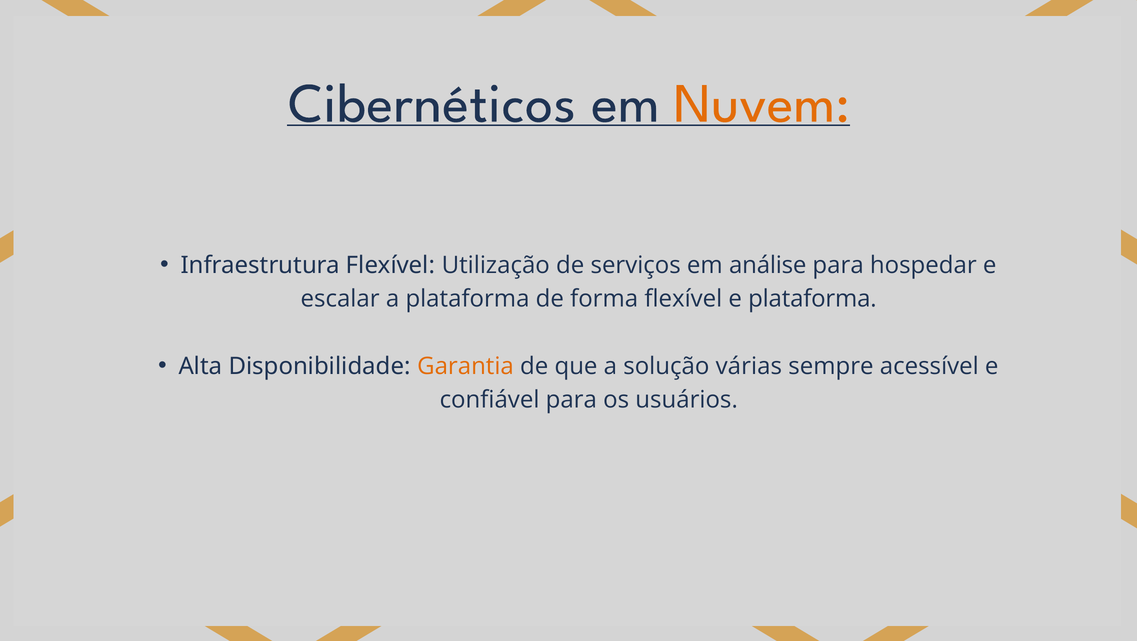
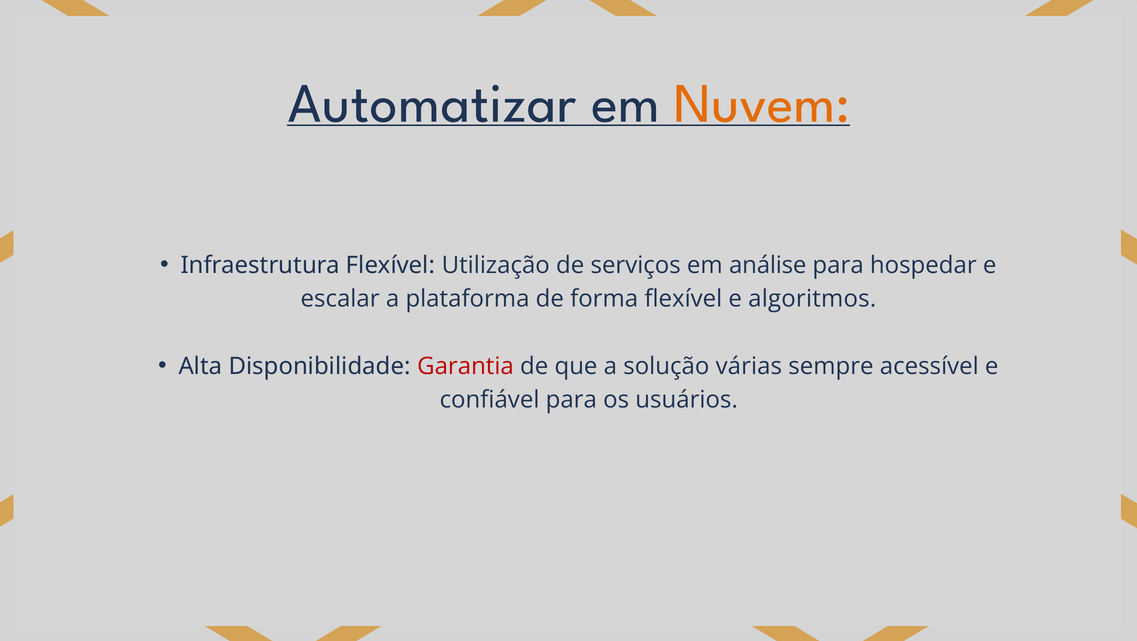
Cibernéticos: Cibernéticos -> Automatizar
e plataforma: plataforma -> algoritmos
Garantia colour: orange -> red
